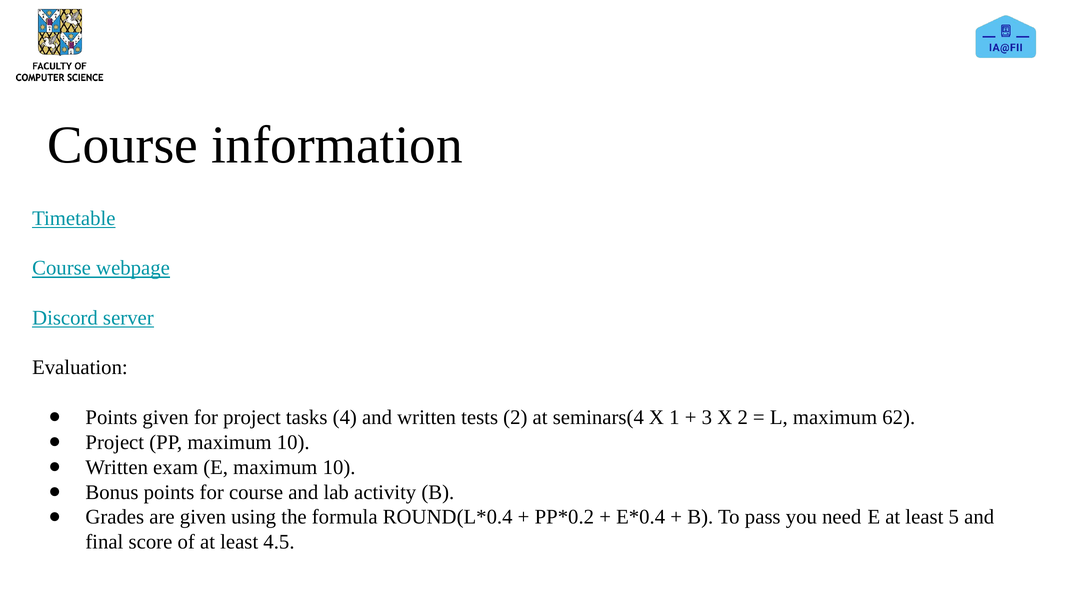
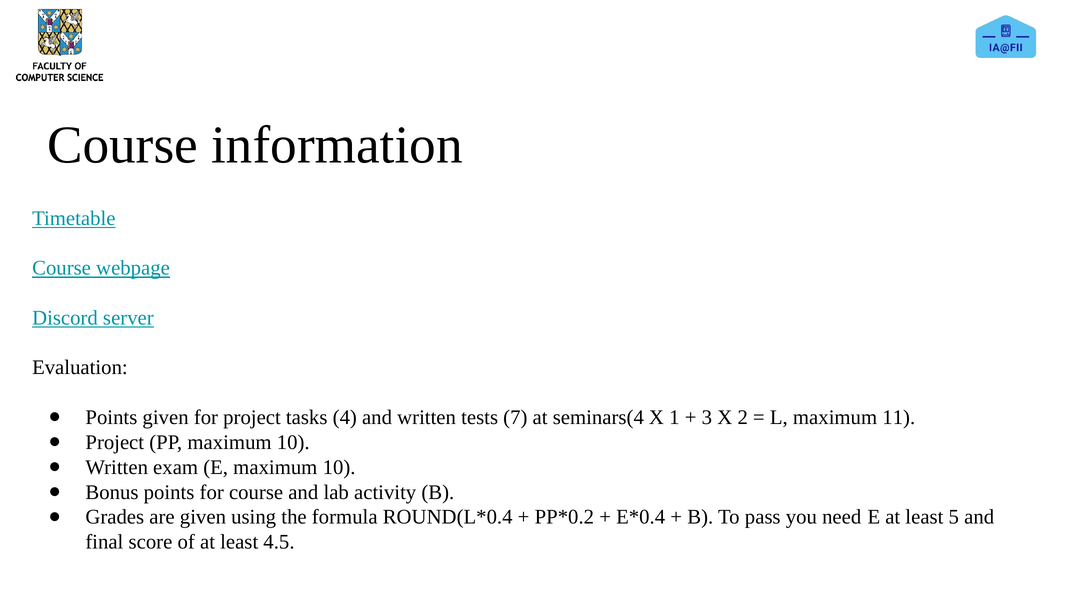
tests 2: 2 -> 7
62: 62 -> 11
